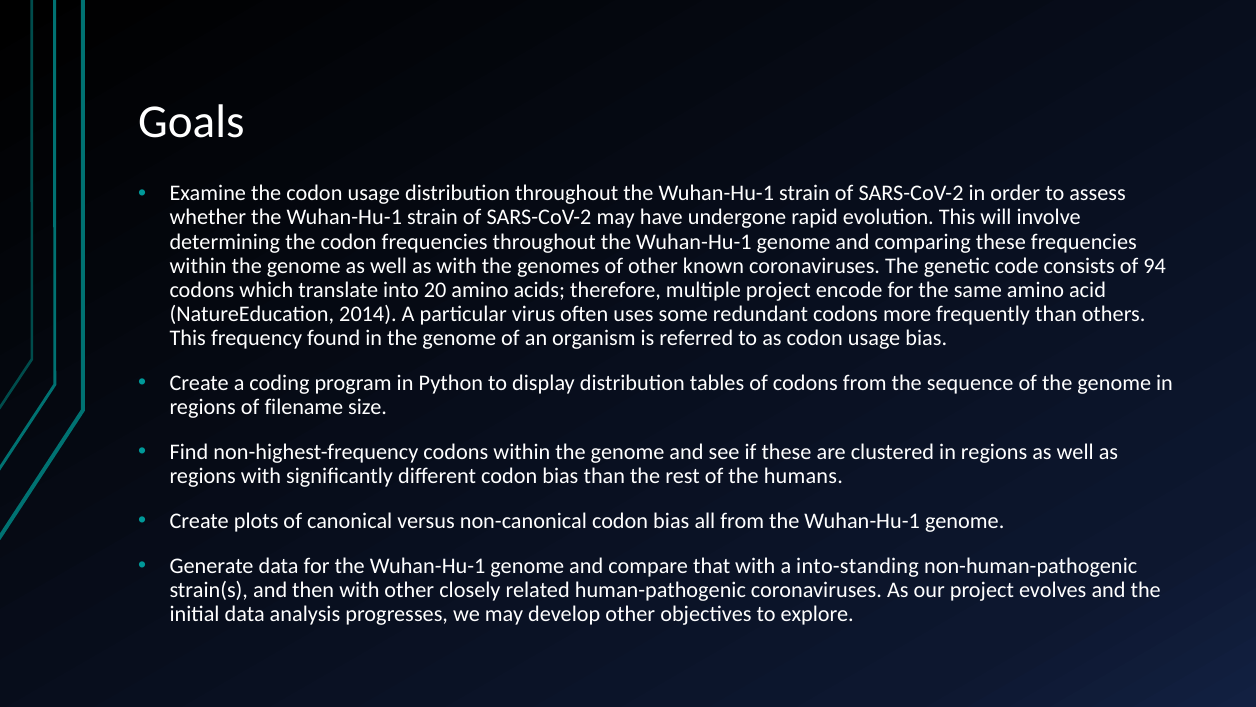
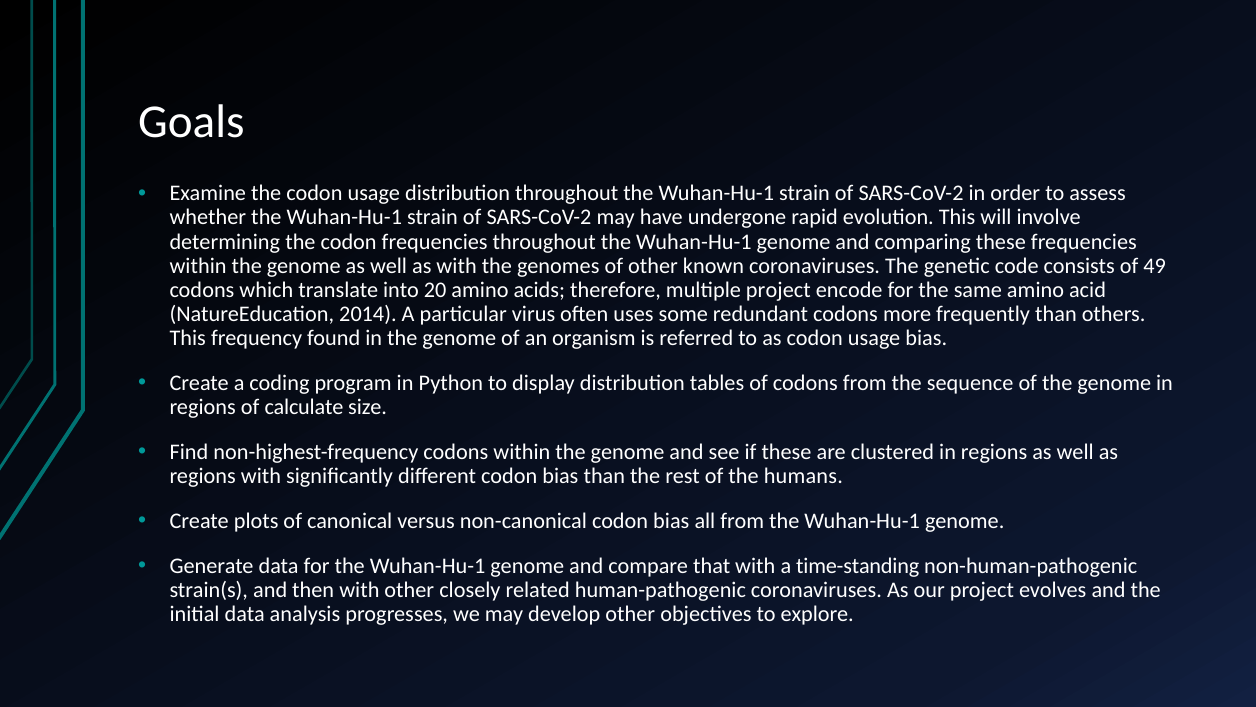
94: 94 -> 49
filename: filename -> calculate
into-standing: into-standing -> time-standing
